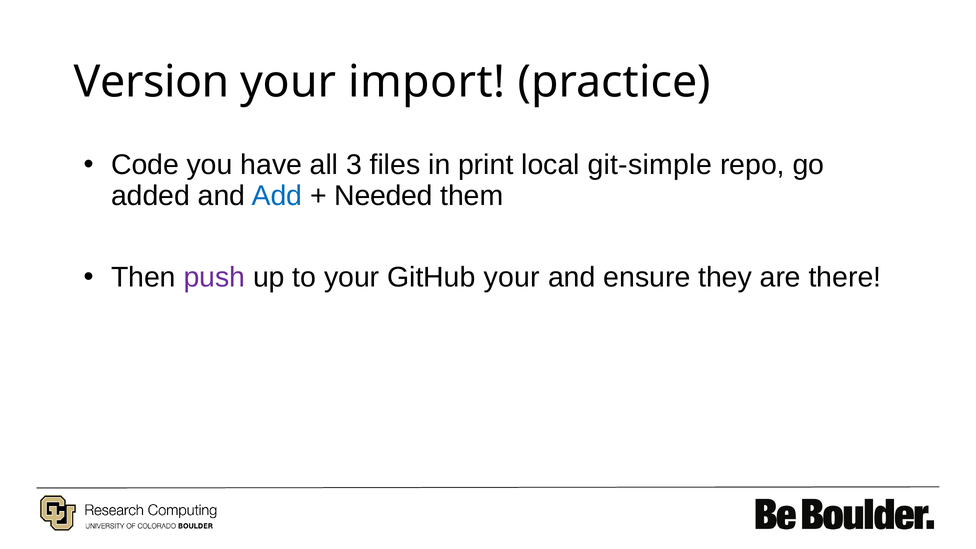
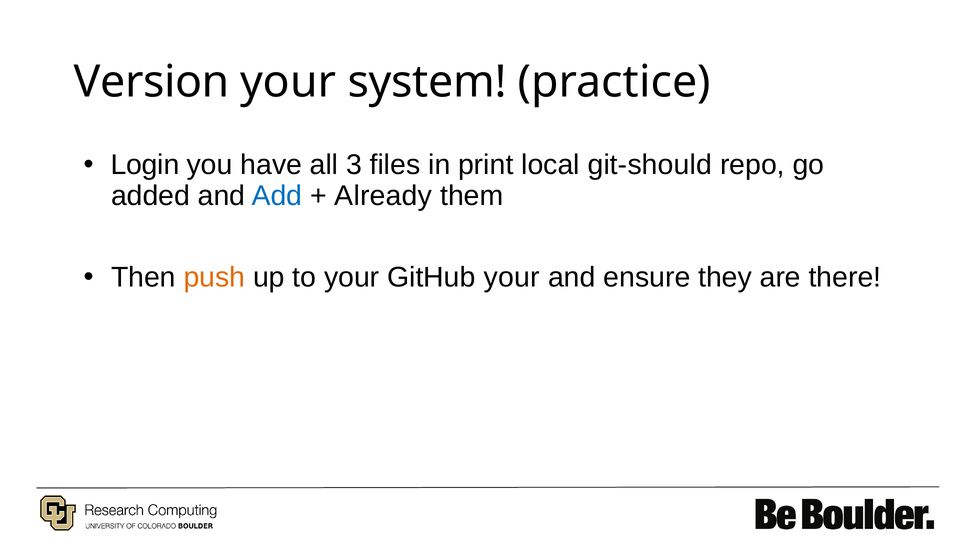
import: import -> system
Code: Code -> Login
git-simple: git-simple -> git-should
Needed: Needed -> Already
push colour: purple -> orange
